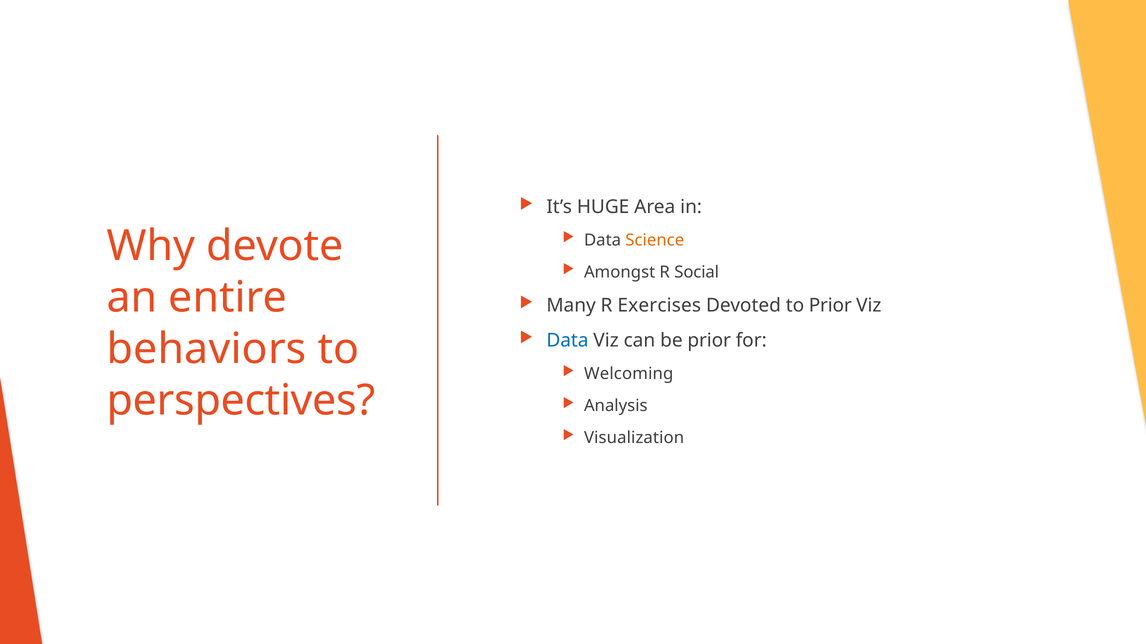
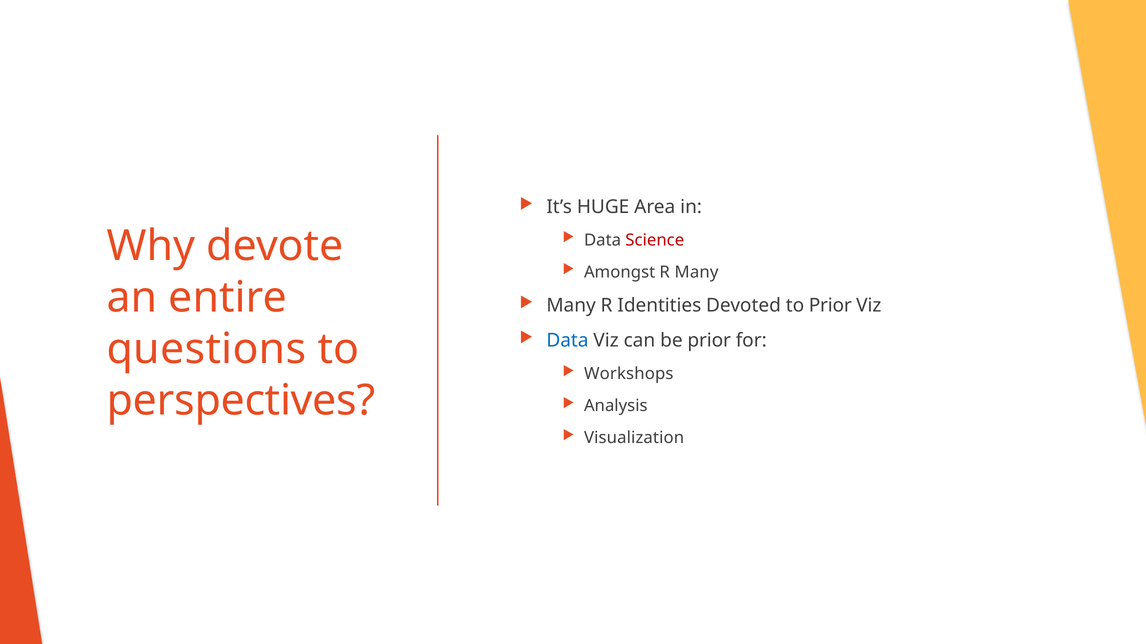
Science colour: orange -> red
R Social: Social -> Many
Exercises: Exercises -> Identities
behaviors: behaviors -> questions
Welcoming: Welcoming -> Workshops
